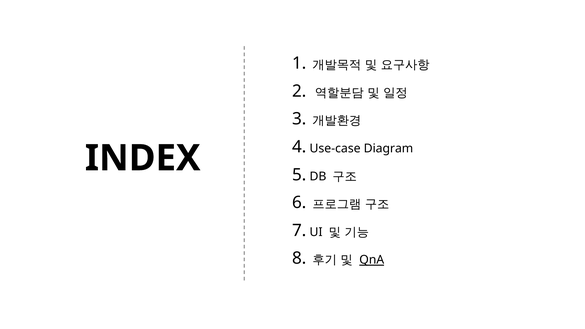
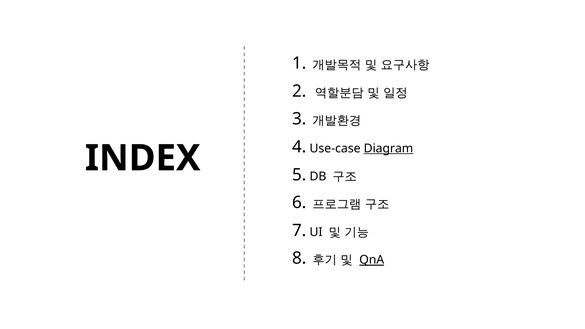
Diagram underline: none -> present
